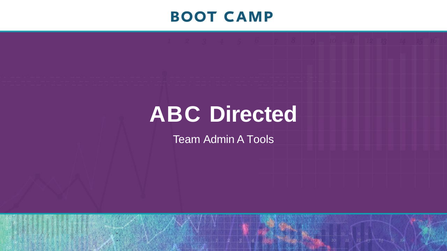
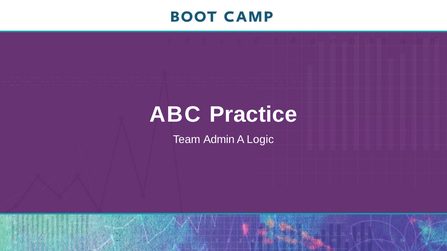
Directed: Directed -> Practice
Tools: Tools -> Logic
